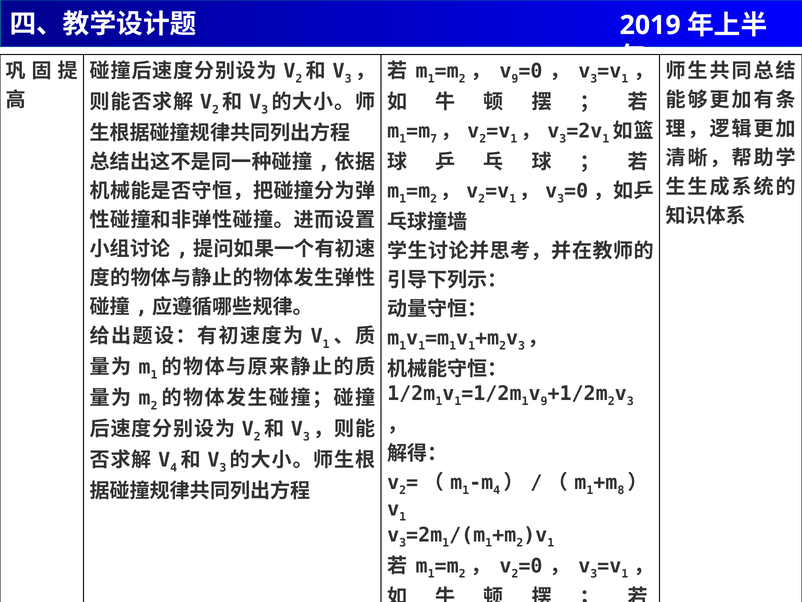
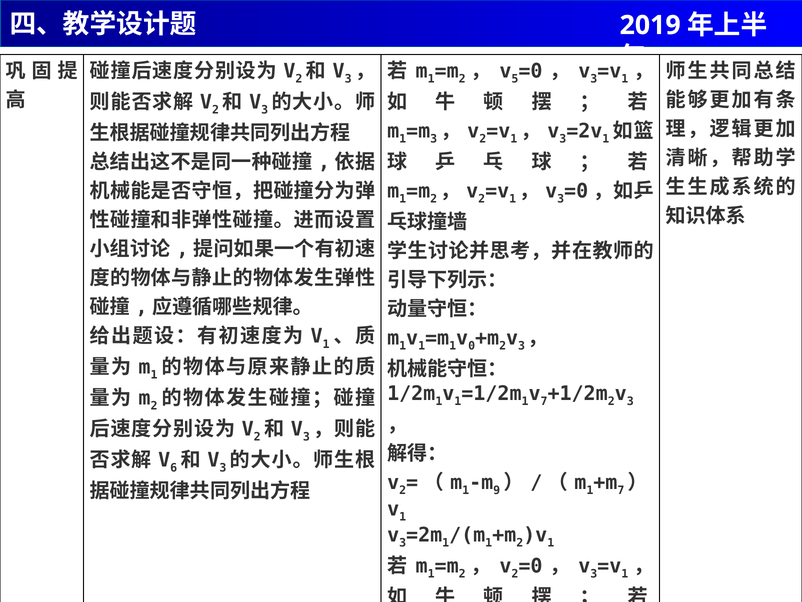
9 at (515, 79): 9 -> 5
7 at (434, 139): 7 -> 3
1 at (472, 346): 1 -> 0
9 at (544, 401): 9 -> 7
4 at (174, 468): 4 -> 6
4 at (497, 490): 4 -> 9
8 at (621, 490): 8 -> 7
